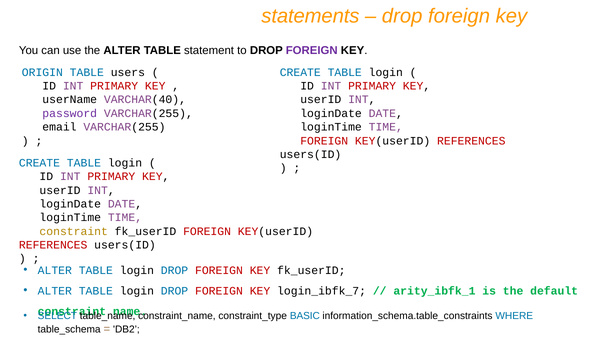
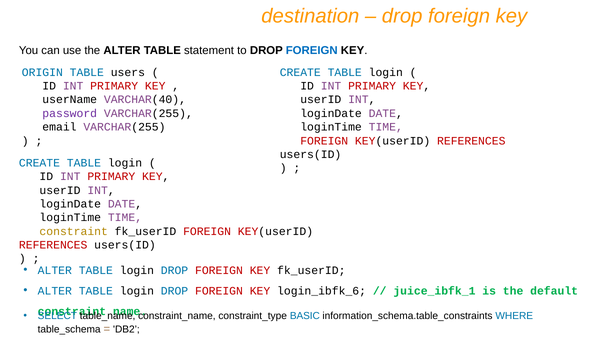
statements: statements -> destination
FOREIGN at (312, 51) colour: purple -> blue
login_ibfk_7: login_ibfk_7 -> login_ibfk_6
arity_ibfk_1: arity_ibfk_1 -> juice_ibfk_1
